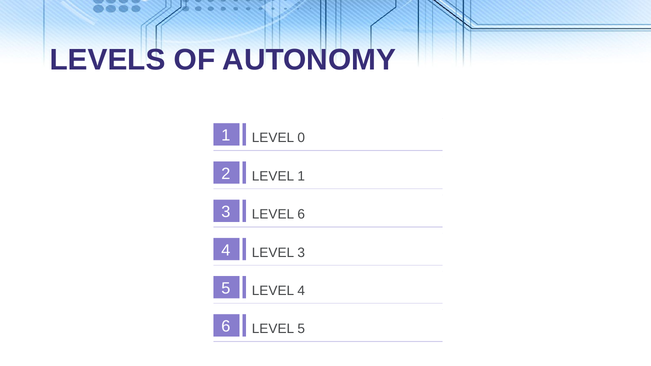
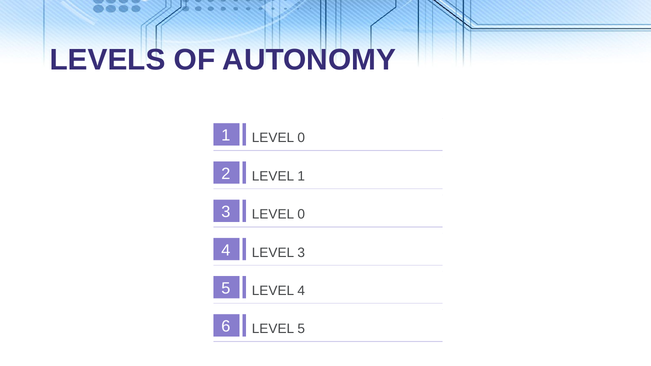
3 LEVEL 6: 6 -> 0
